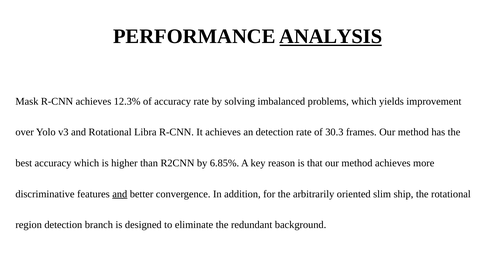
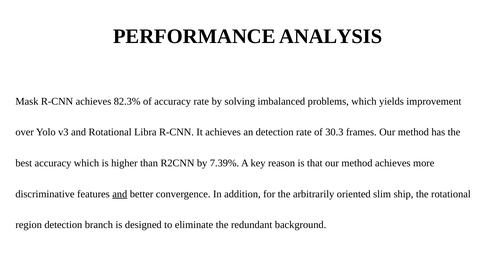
ANALYSIS underline: present -> none
12.3%: 12.3% -> 82.3%
6.85%: 6.85% -> 7.39%
